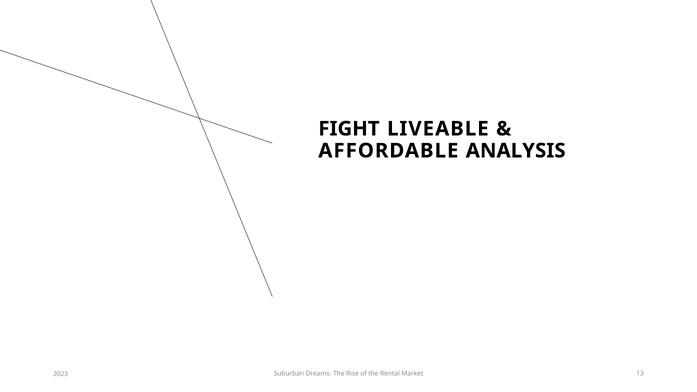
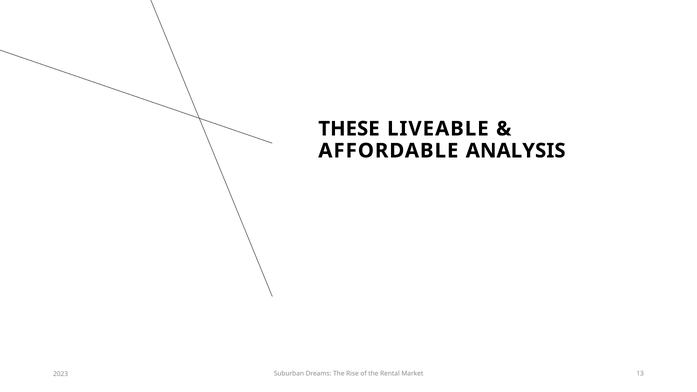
FIGHT: FIGHT -> THESE
